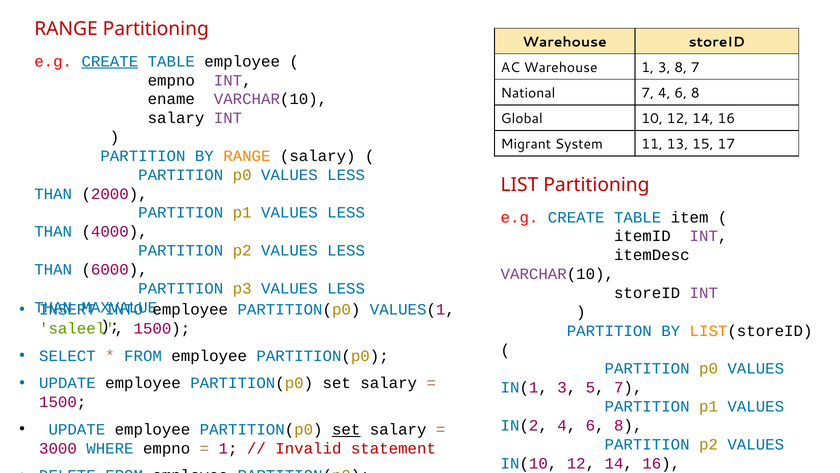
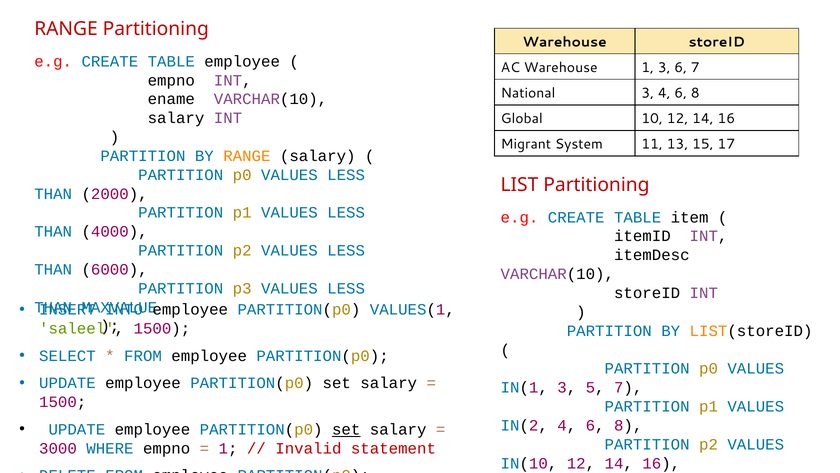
CREATE at (110, 61) underline: present -> none
3 8: 8 -> 6
National 7: 7 -> 3
